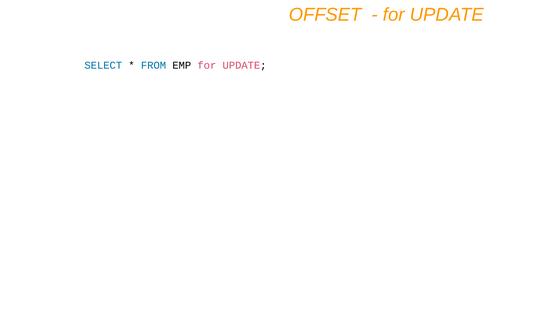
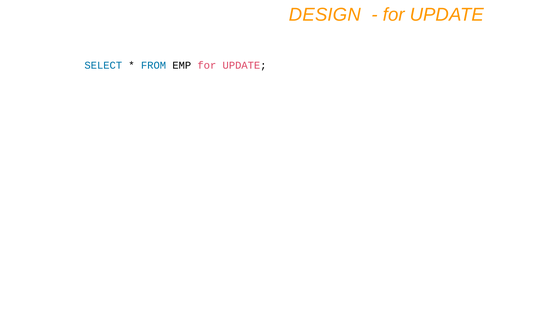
OFFSET: OFFSET -> DESIGN
